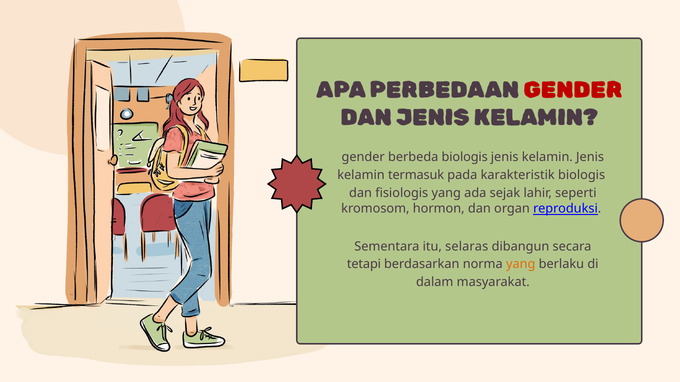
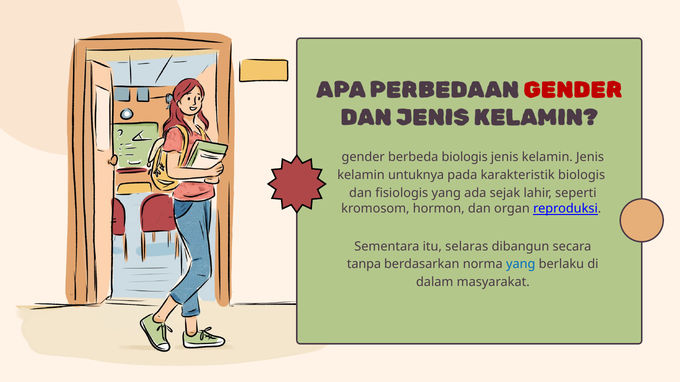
termasuk: termasuk -> untuknya
tetapi: tetapi -> tanpa
yang at (521, 265) colour: orange -> blue
